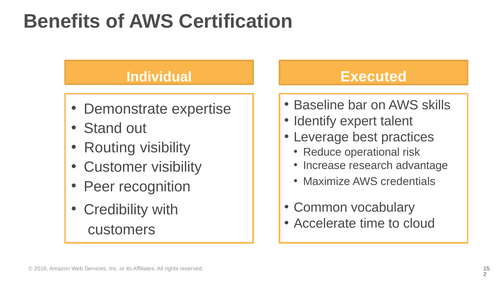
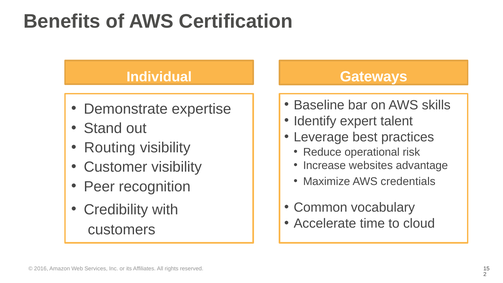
Executed: Executed -> Gateways
research: research -> websites
